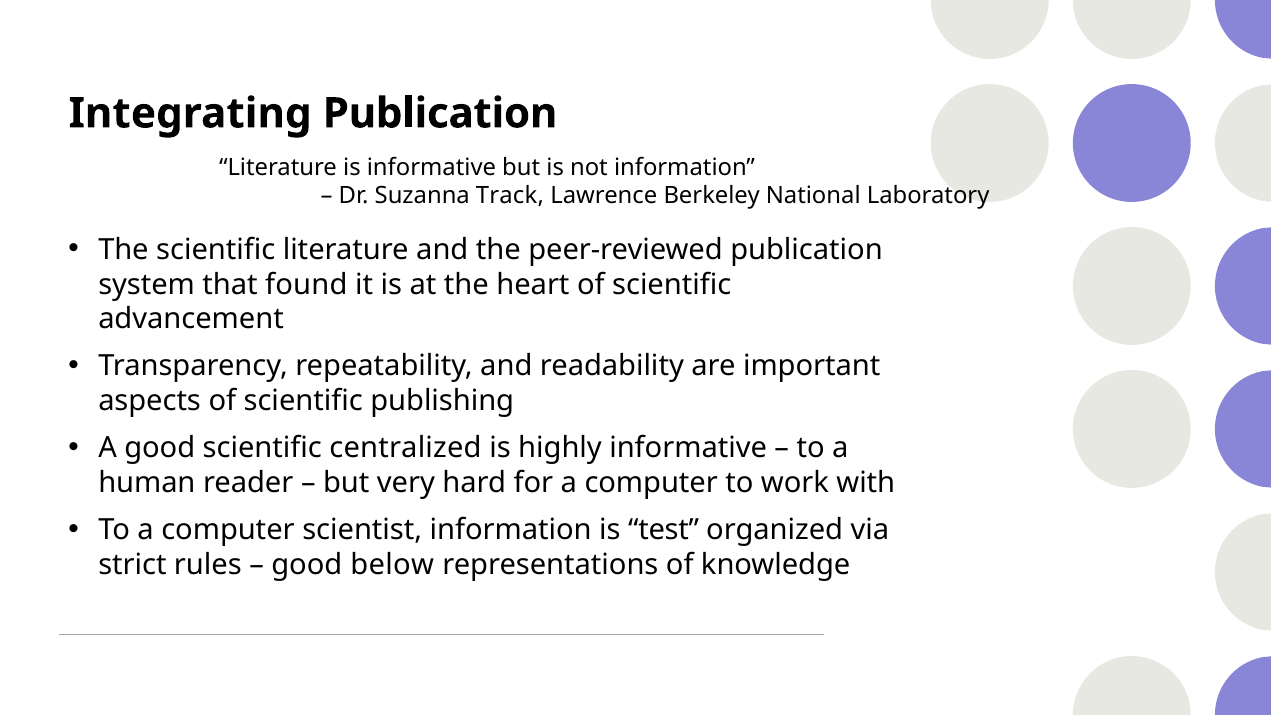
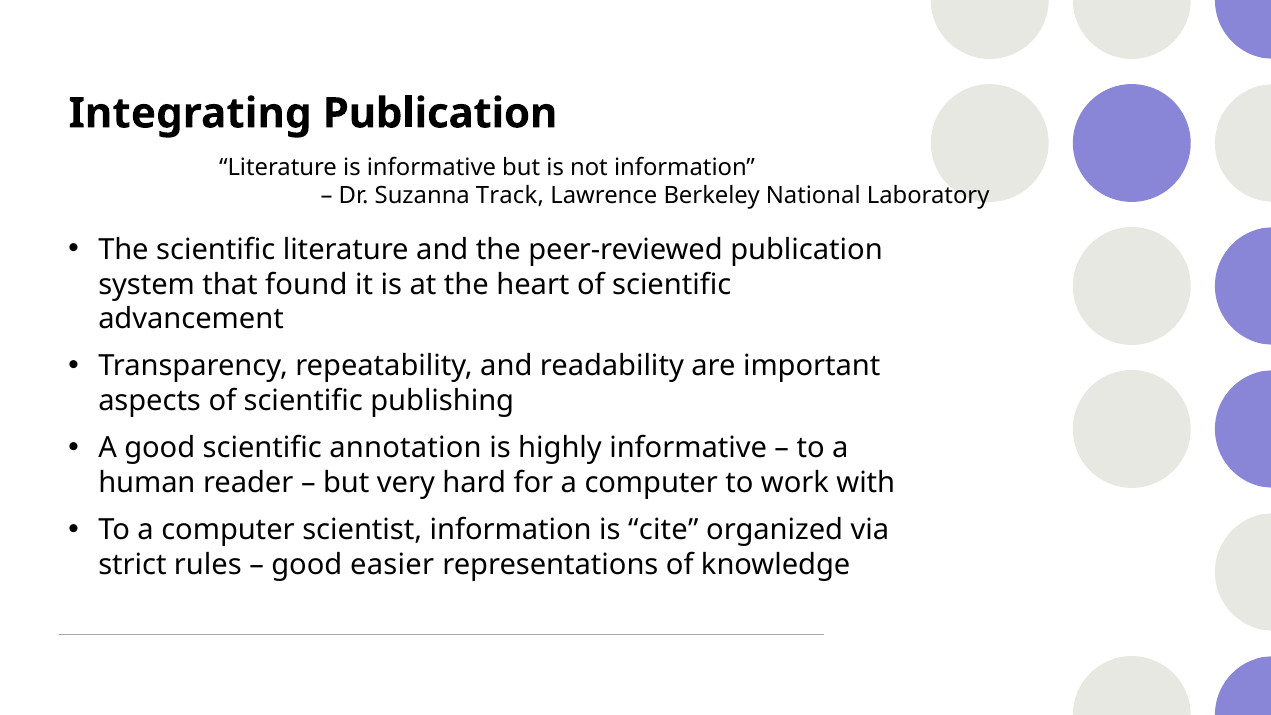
centralized: centralized -> annotation
test: test -> cite
below: below -> easier
